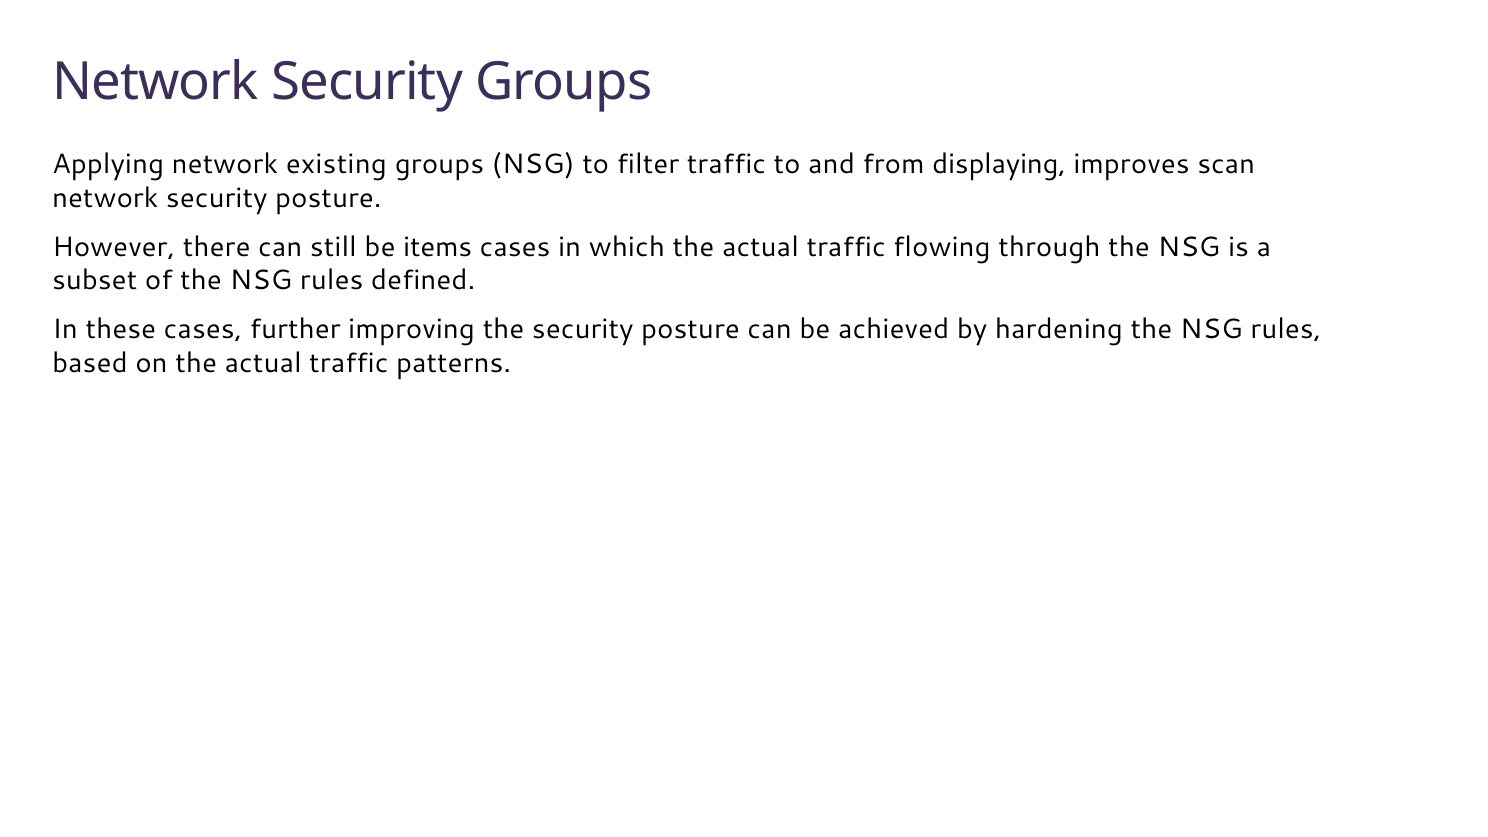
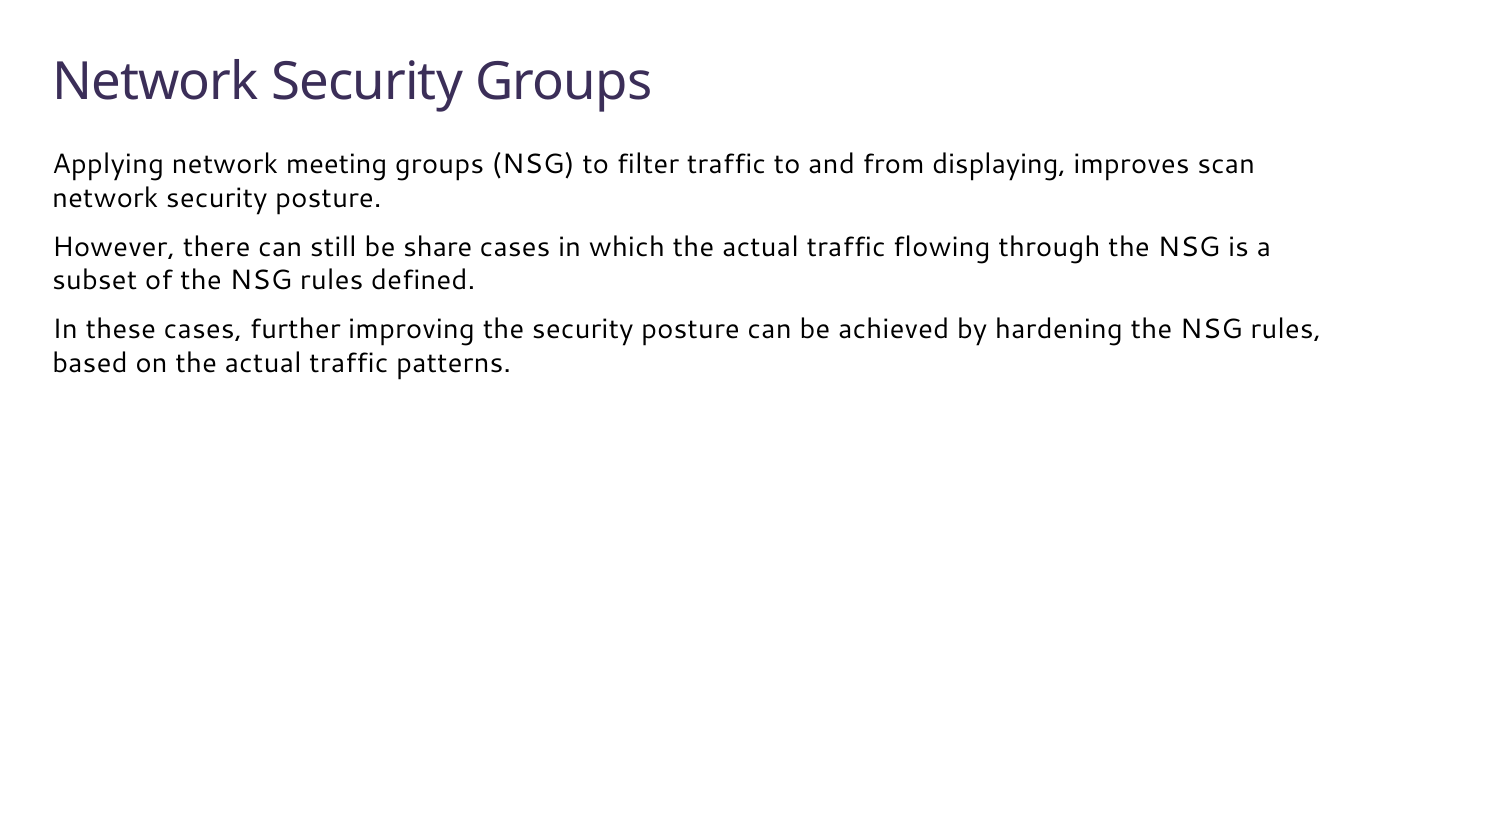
existing: existing -> meeting
items: items -> share
